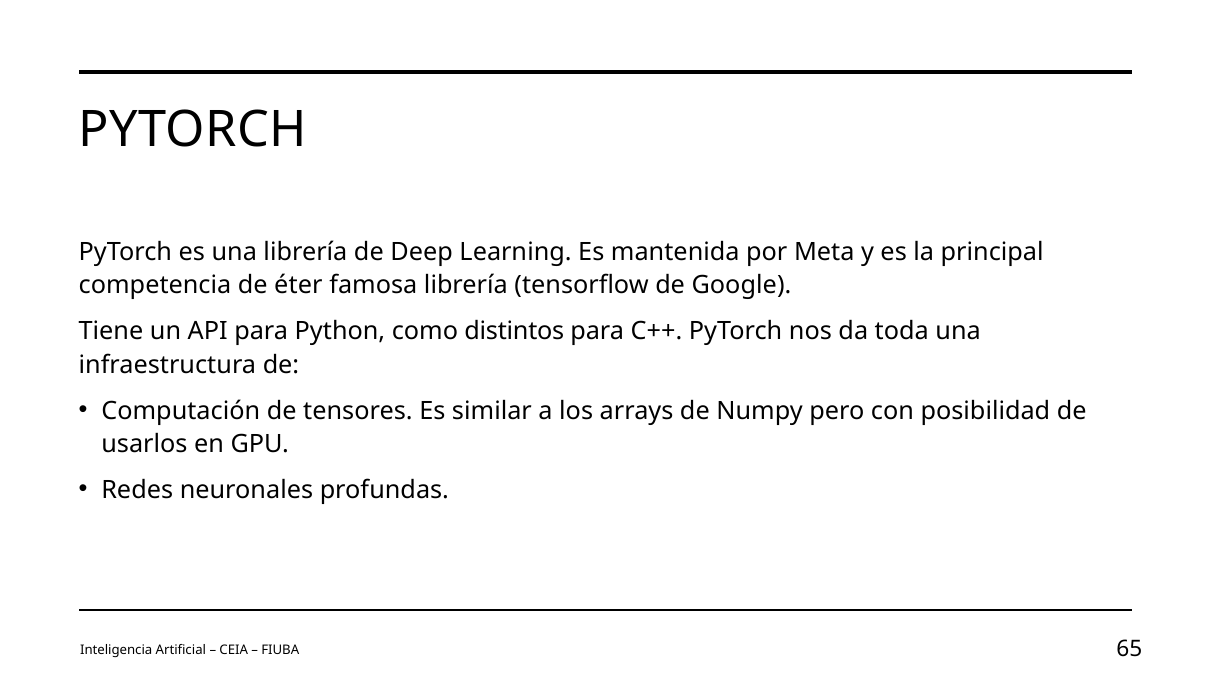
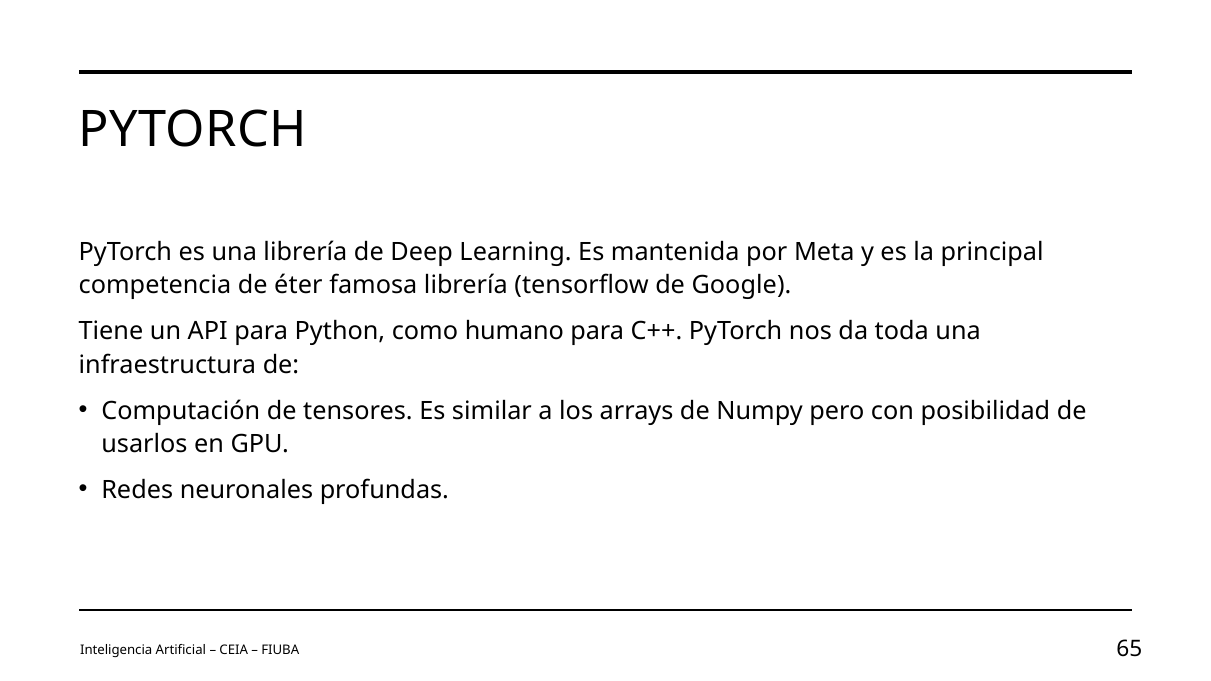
distintos: distintos -> humano
